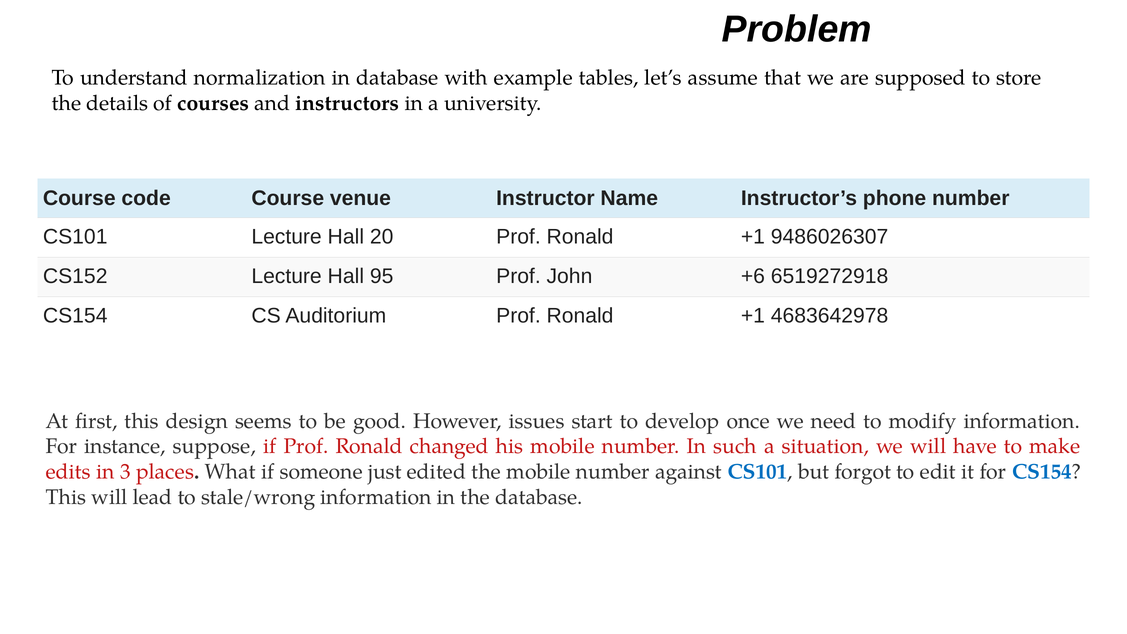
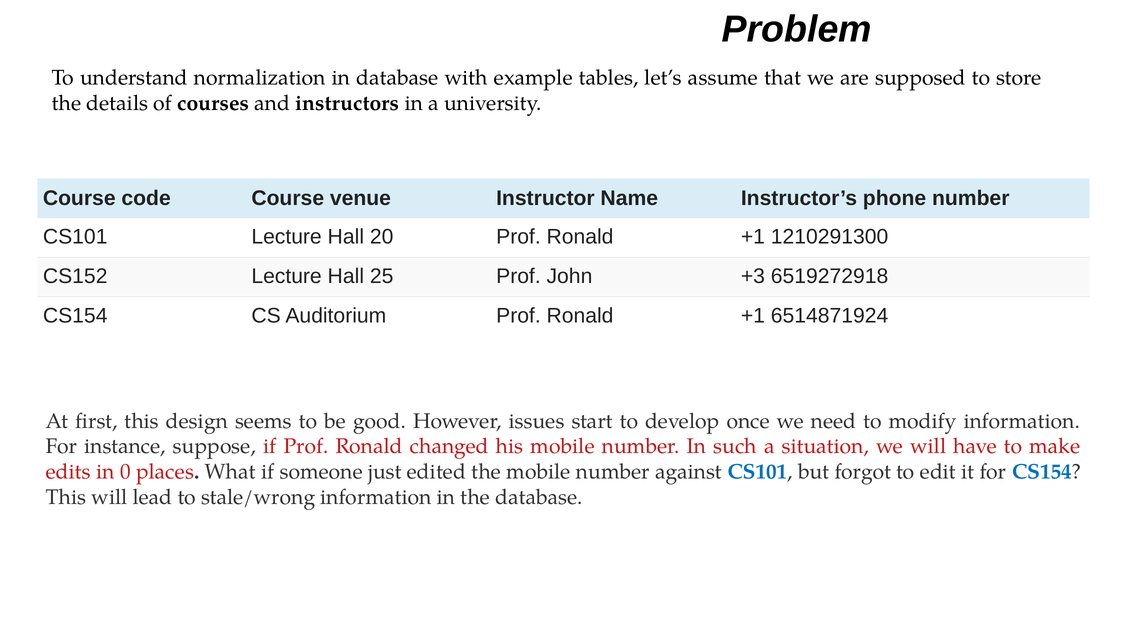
9486026307: 9486026307 -> 1210291300
95: 95 -> 25
+6: +6 -> +3
4683642978: 4683642978 -> 6514871924
3: 3 -> 0
